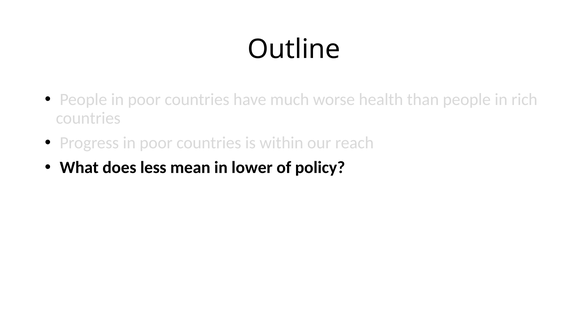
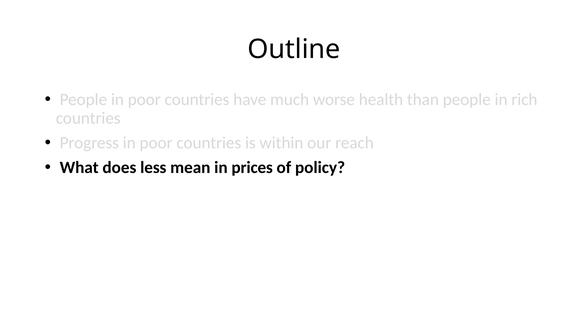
lower: lower -> prices
